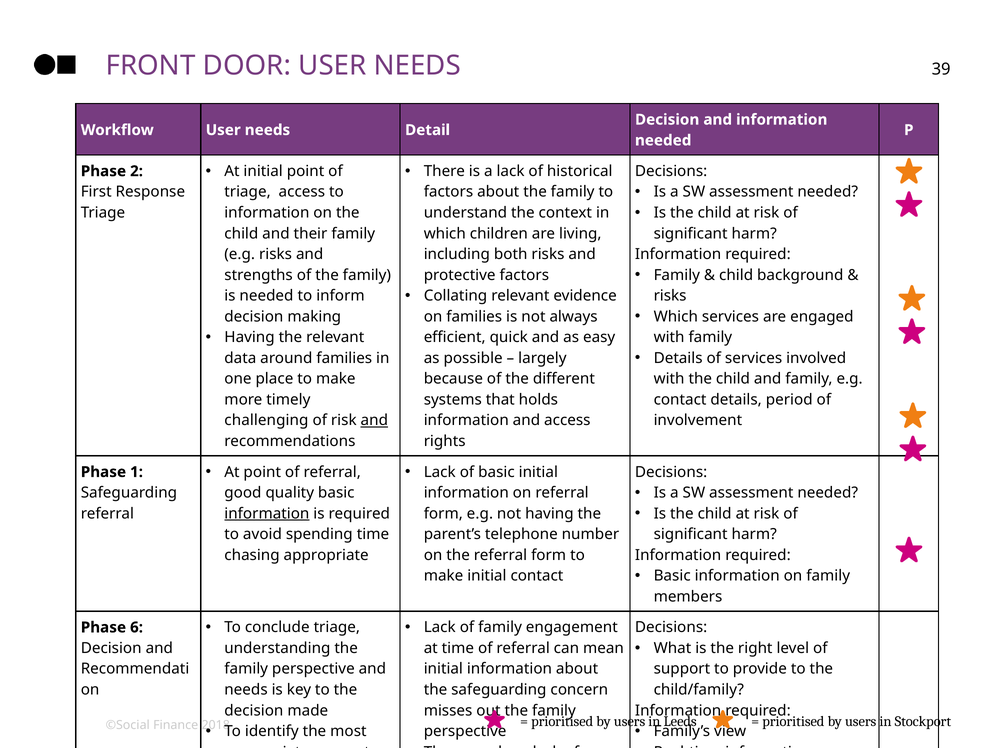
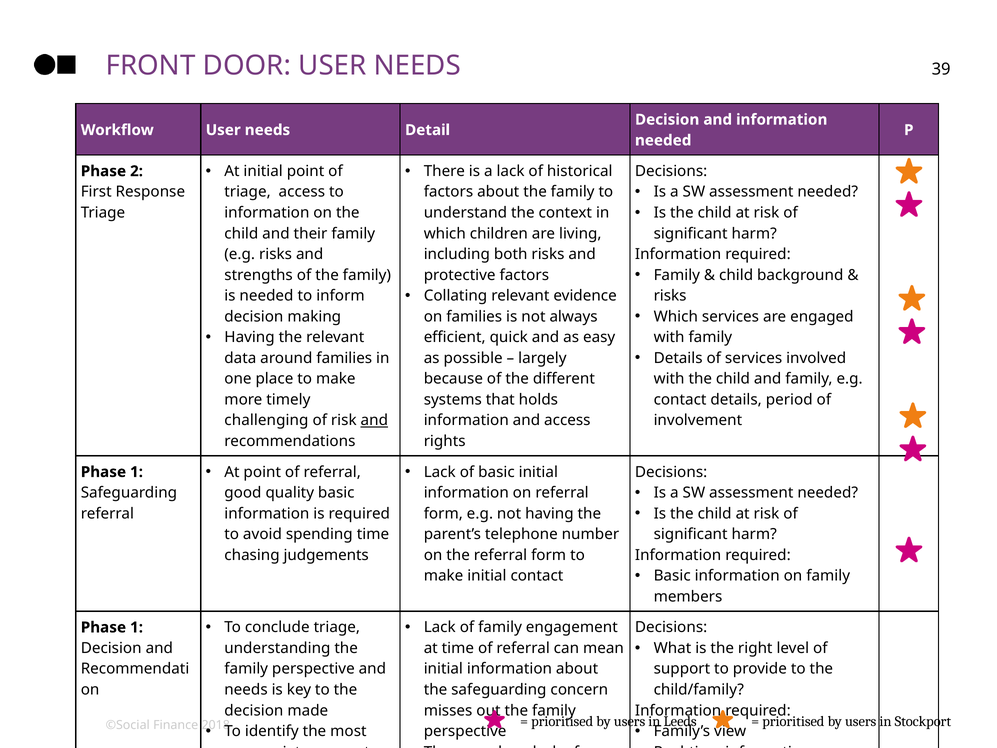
information at (267, 513) underline: present -> none
chasing appropriate: appropriate -> judgements
6 at (137, 627): 6 -> 1
